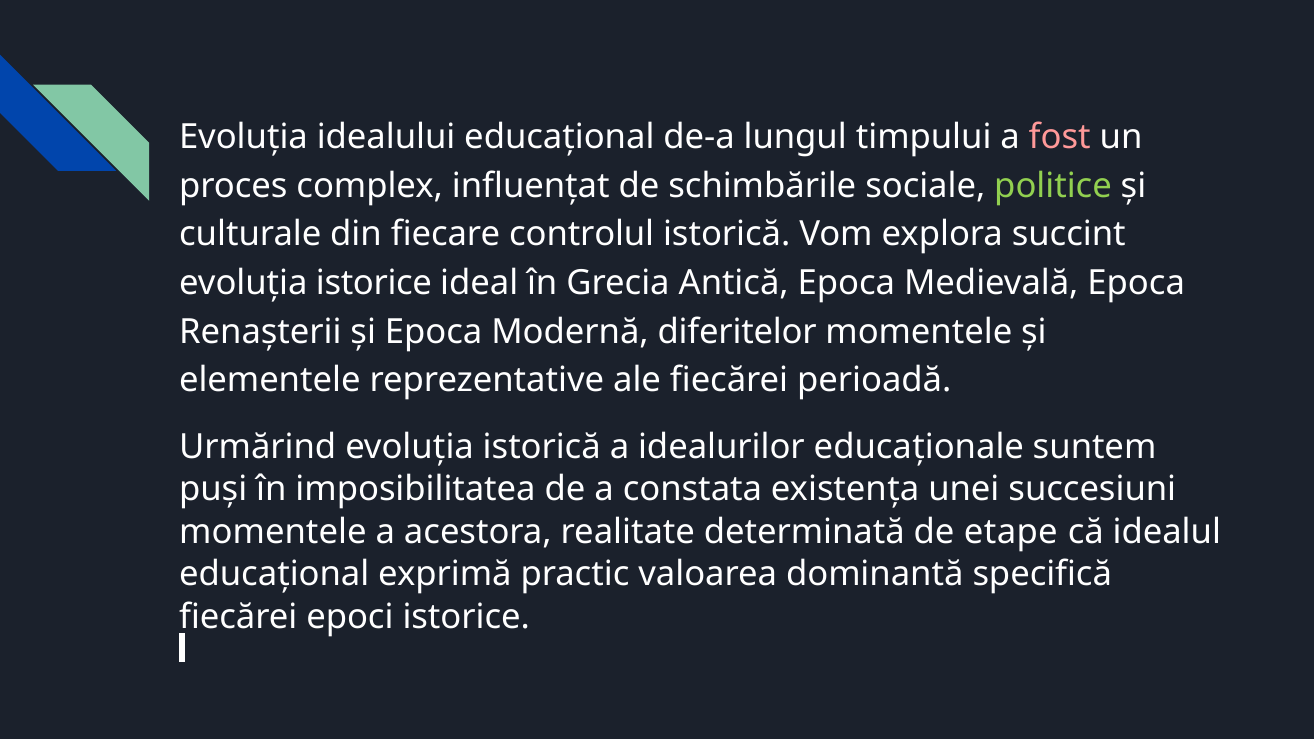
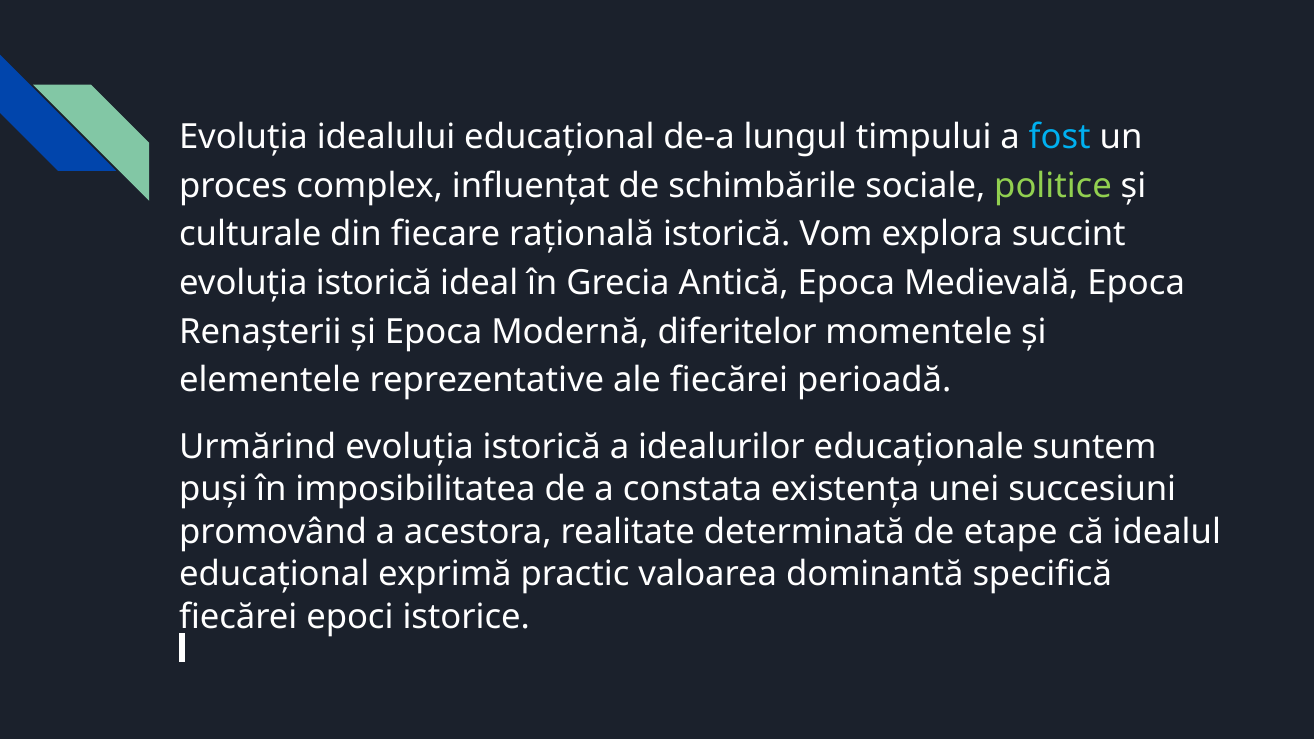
fost colour: pink -> light blue
controlul: controlul -> rațională
istorice at (374, 283): istorice -> istorică
momentele at (273, 532): momentele -> promovând
